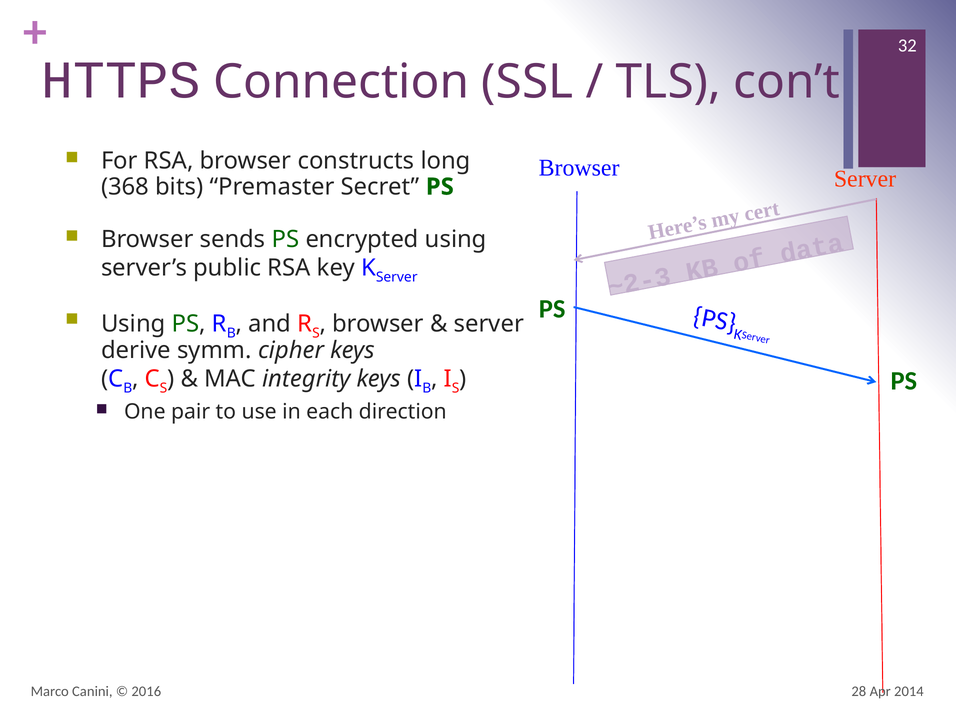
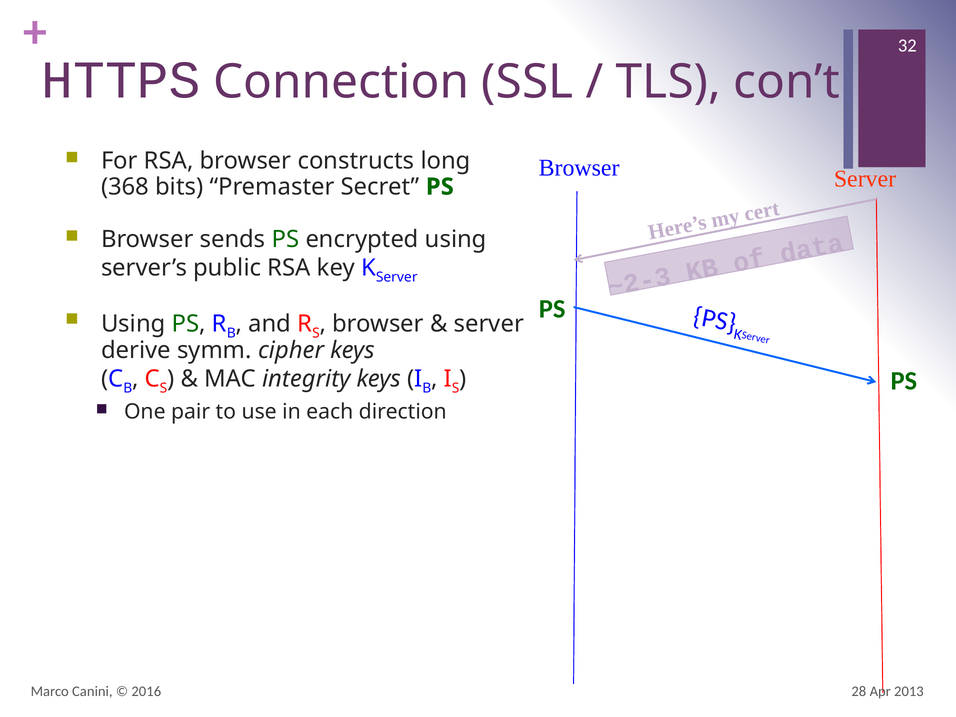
2014: 2014 -> 2013
